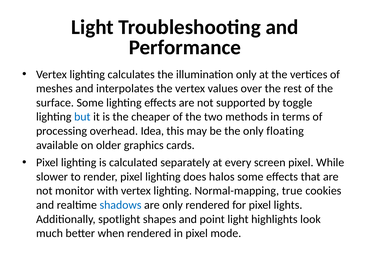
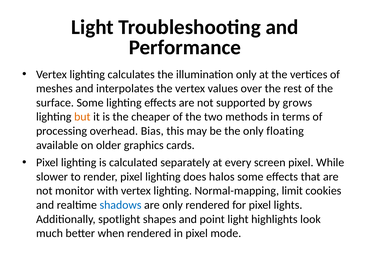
toggle: toggle -> grows
but colour: blue -> orange
Idea: Idea -> Bias
true: true -> limit
